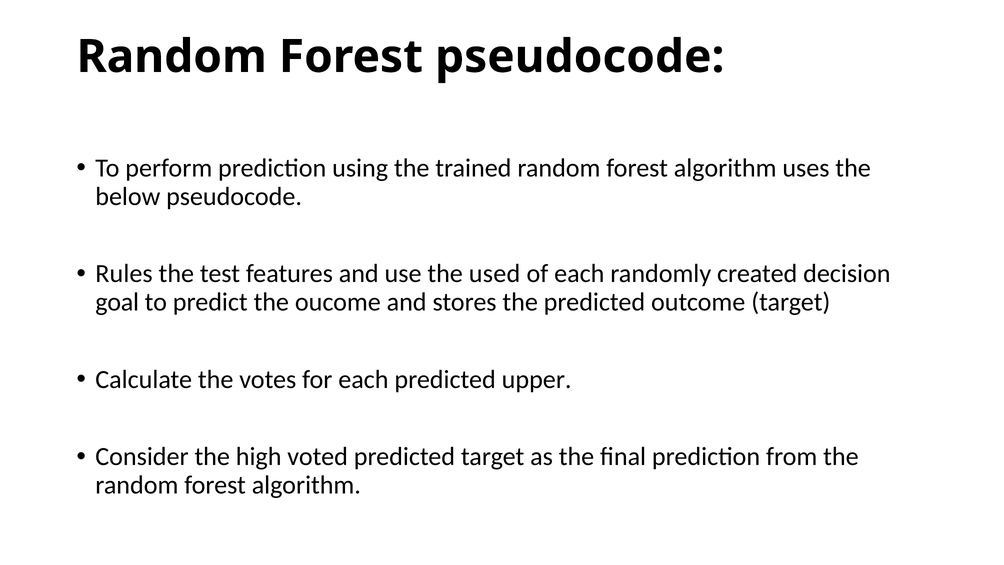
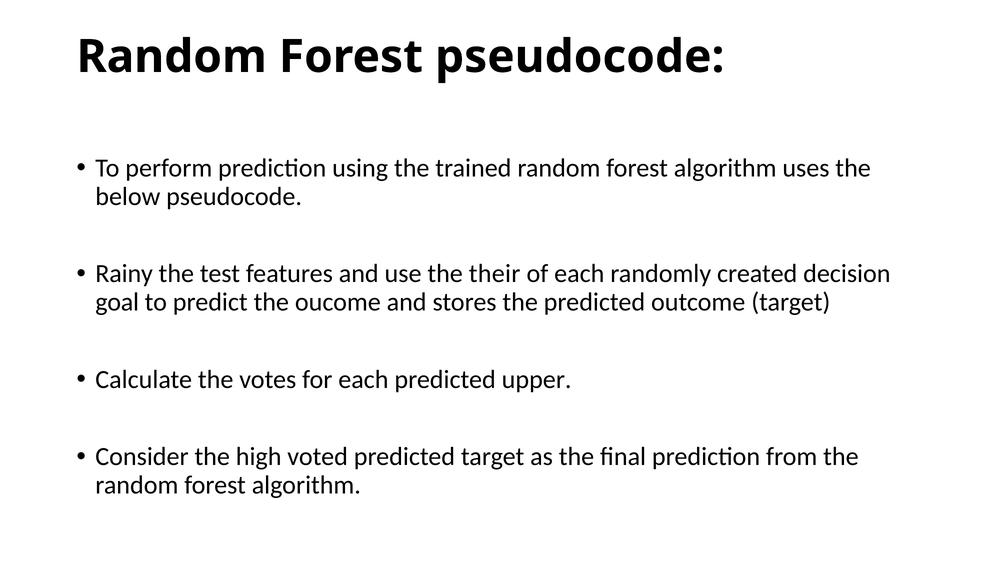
Rules: Rules -> Rainy
used: used -> their
